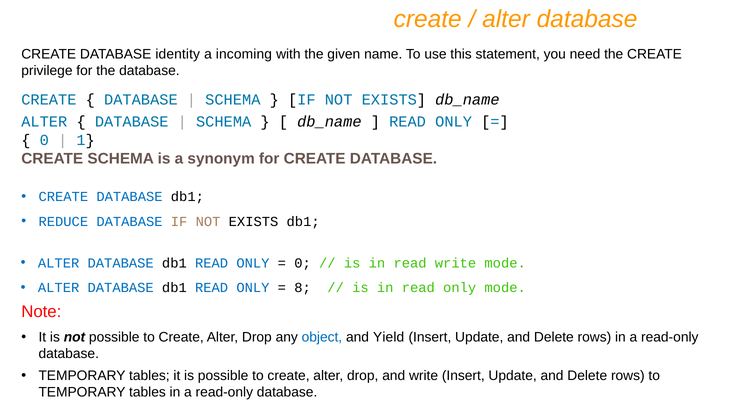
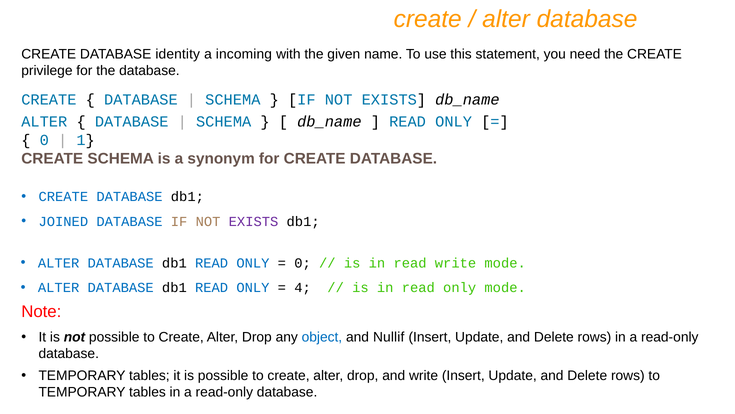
REDUCE: REDUCE -> JOINED
EXISTS at (254, 221) colour: black -> purple
8: 8 -> 4
Yield: Yield -> Nullif
